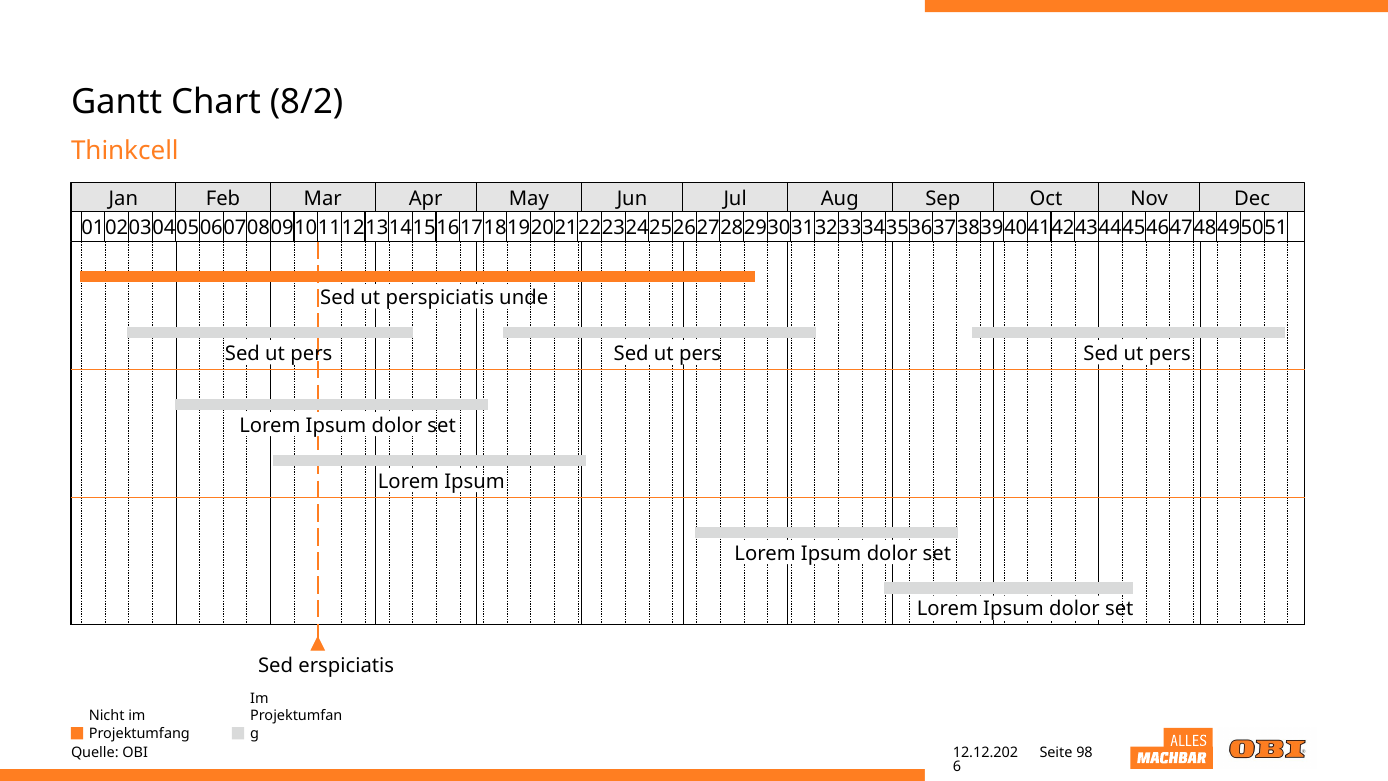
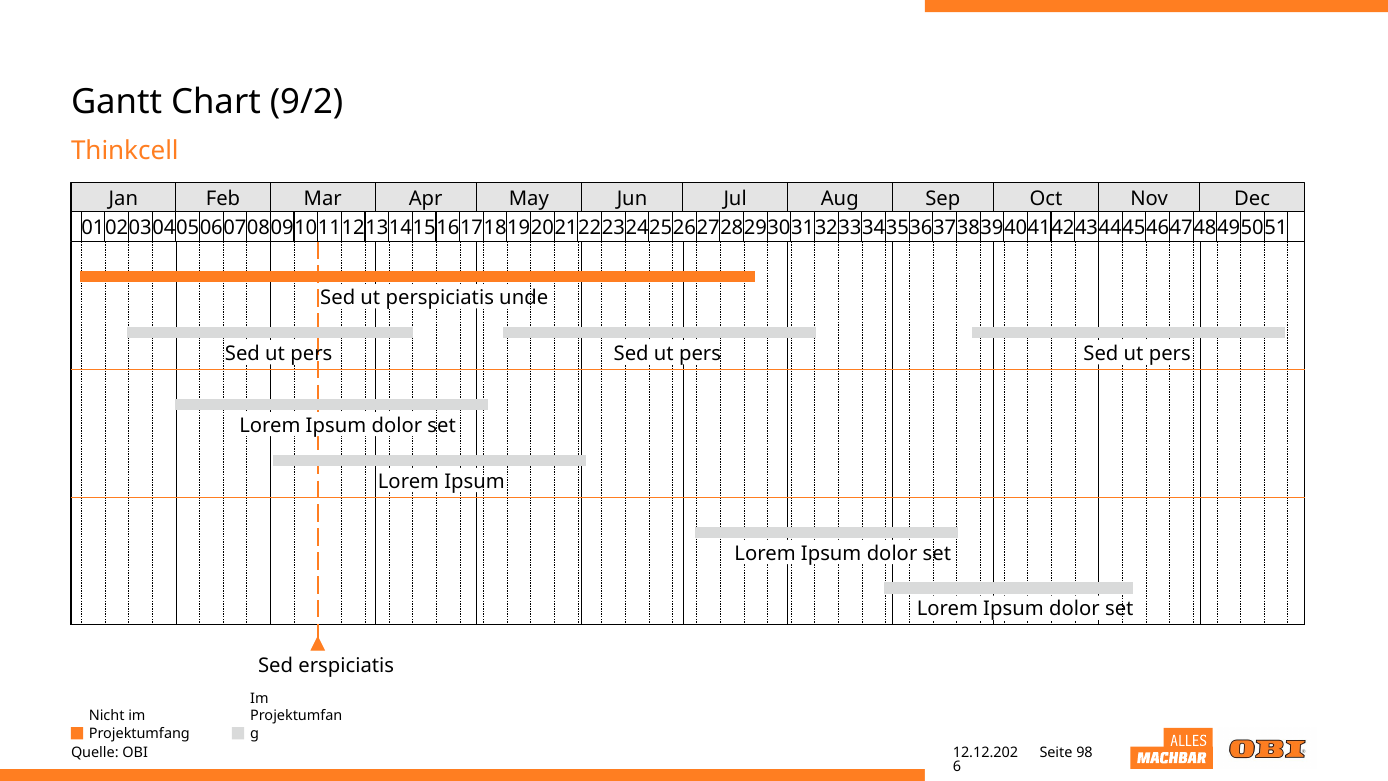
8/2: 8/2 -> 9/2
